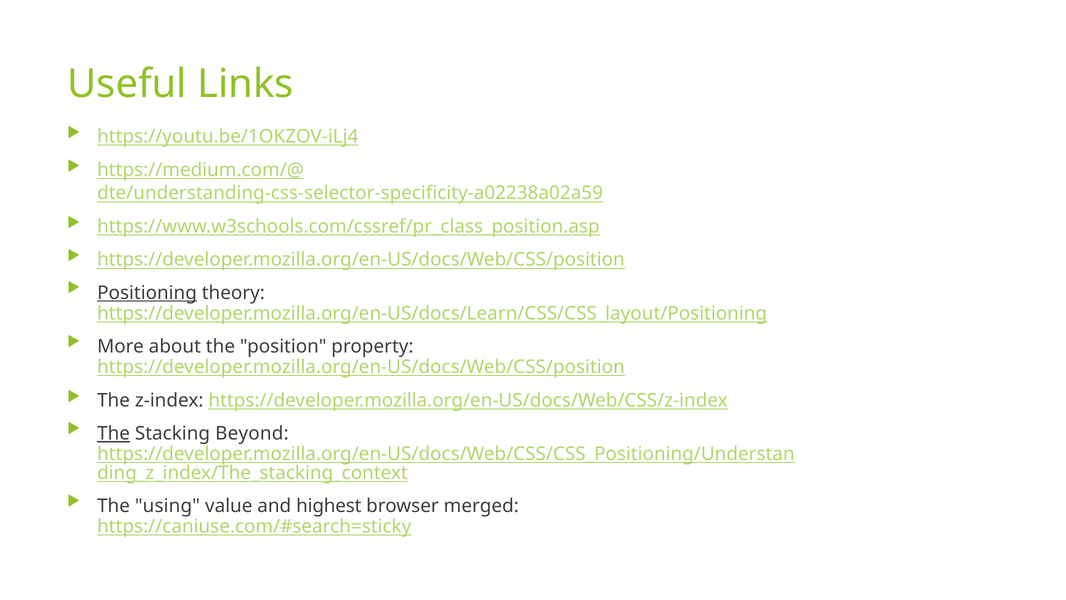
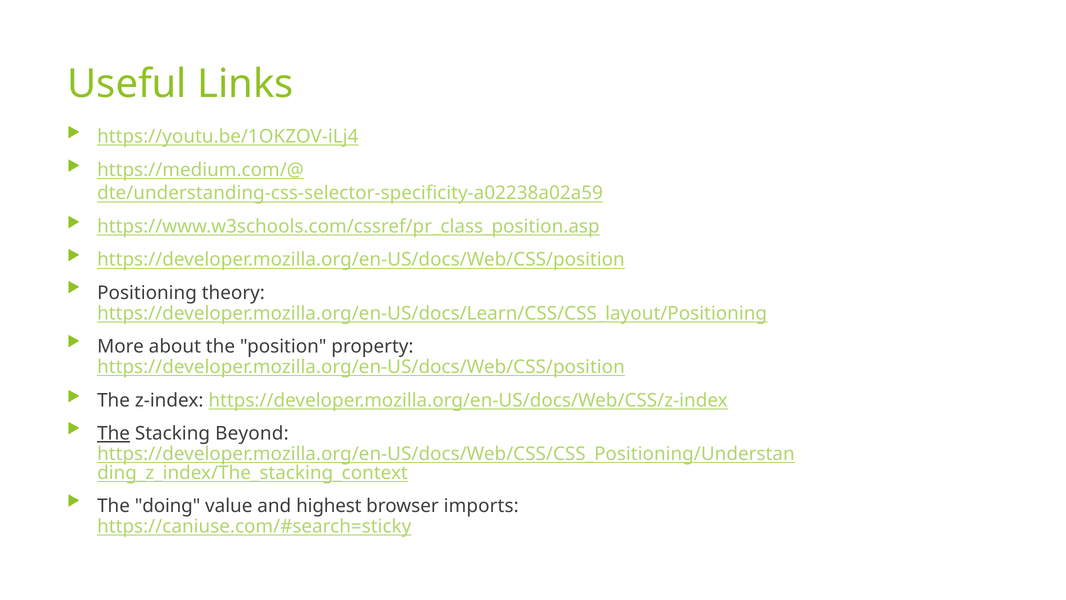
Positioning underline: present -> none
using: using -> doing
merged: merged -> imports
